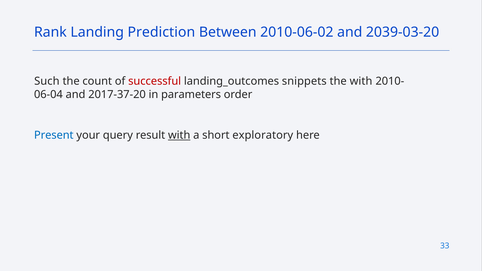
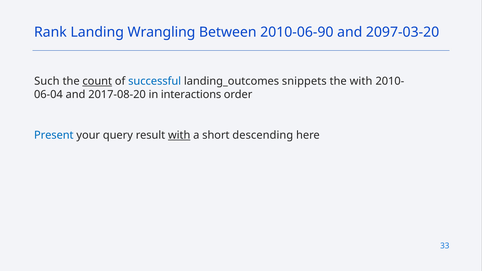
Prediction: Prediction -> Wrangling
2010-06-02: 2010-06-02 -> 2010-06-90
2039-03-20: 2039-03-20 -> 2097-03-20
count underline: none -> present
successful colour: red -> blue
2017-37-20: 2017-37-20 -> 2017-08-20
parameters: parameters -> interactions
exploratory: exploratory -> descending
